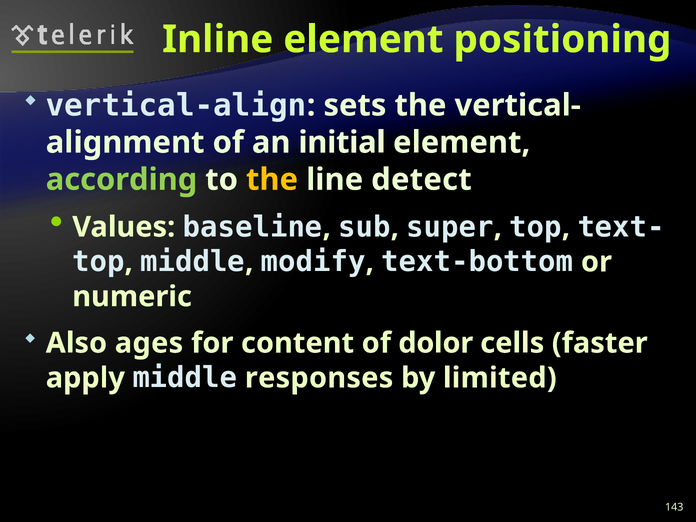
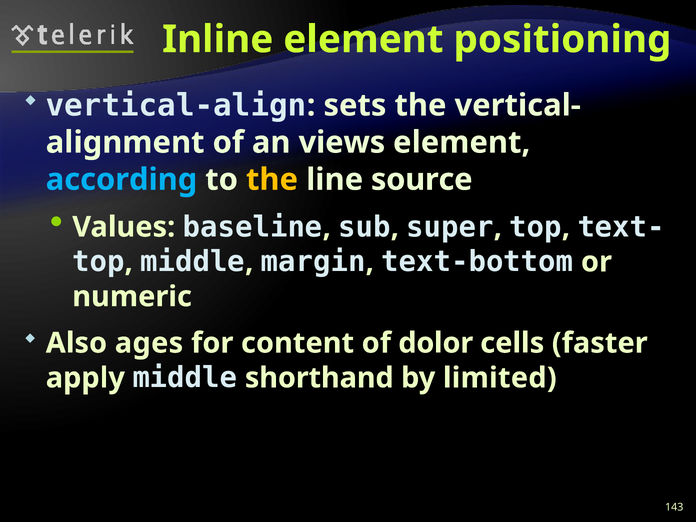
initial: initial -> views
according colour: light green -> light blue
detect: detect -> source
modify: modify -> margin
responses: responses -> shorthand
